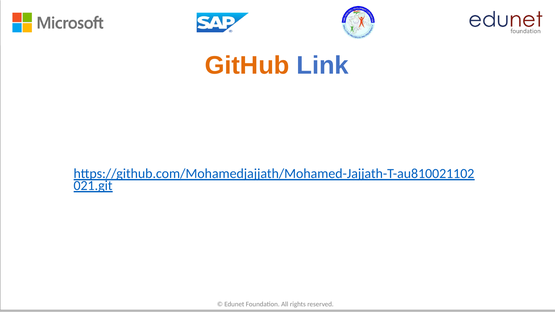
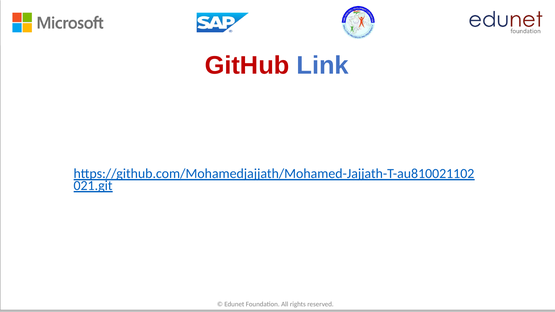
GitHub colour: orange -> red
